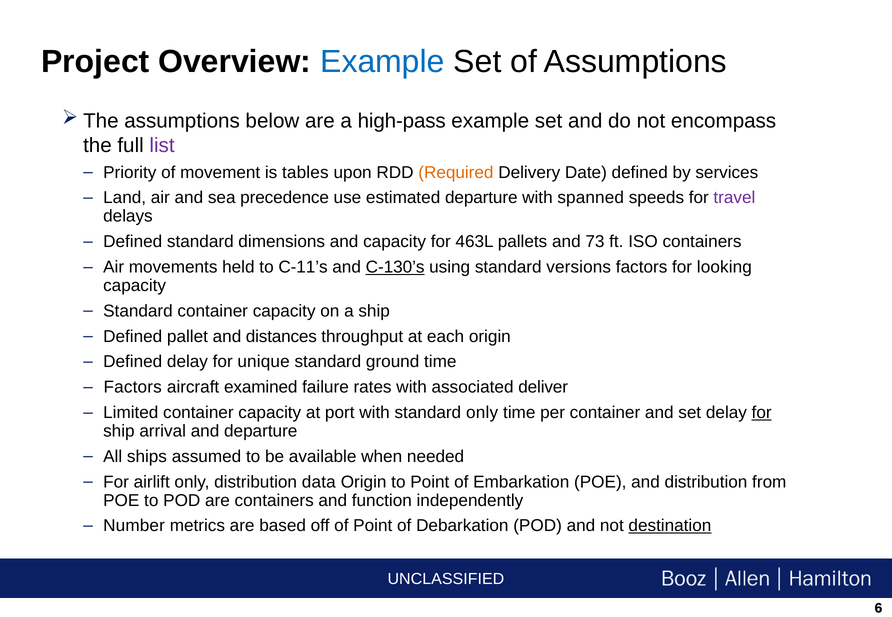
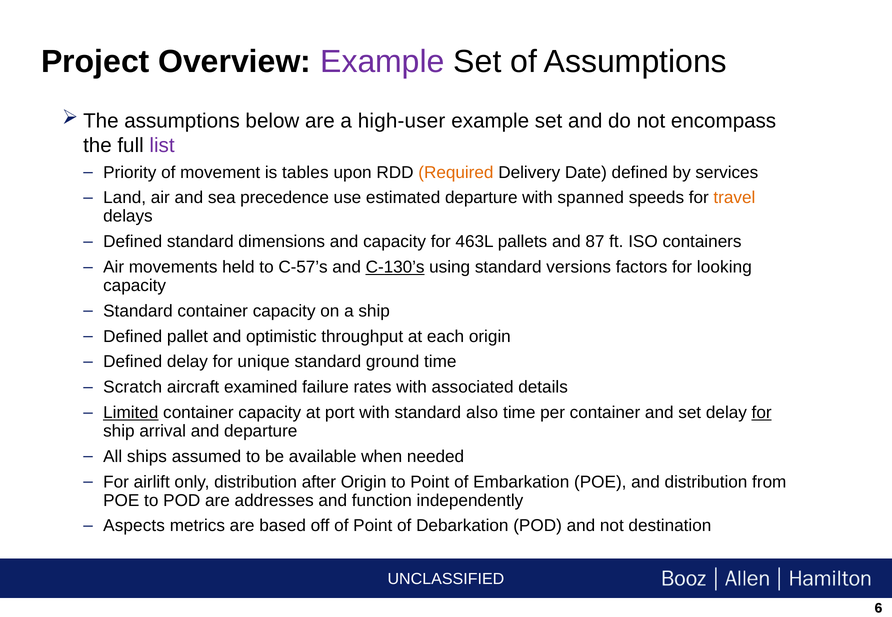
Example at (382, 62) colour: blue -> purple
high-pass: high-pass -> high-user
travel colour: purple -> orange
73: 73 -> 87
C-11’s: C-11’s -> C-57’s
distances: distances -> optimistic
Factors at (133, 388): Factors -> Scratch
deliver: deliver -> details
Limited underline: none -> present
standard only: only -> also
data: data -> after
are containers: containers -> addresses
Number: Number -> Aspects
destination underline: present -> none
